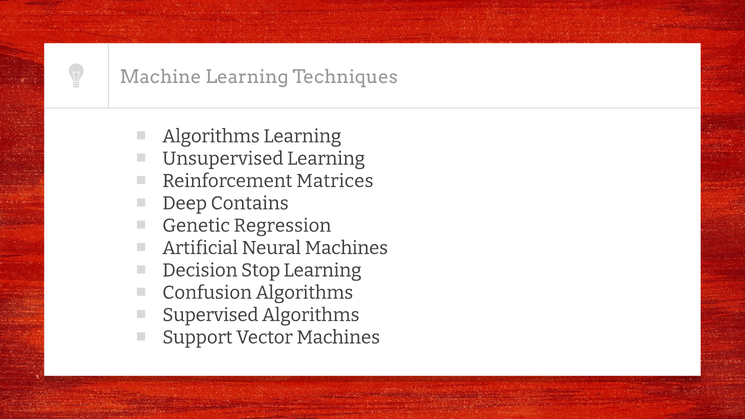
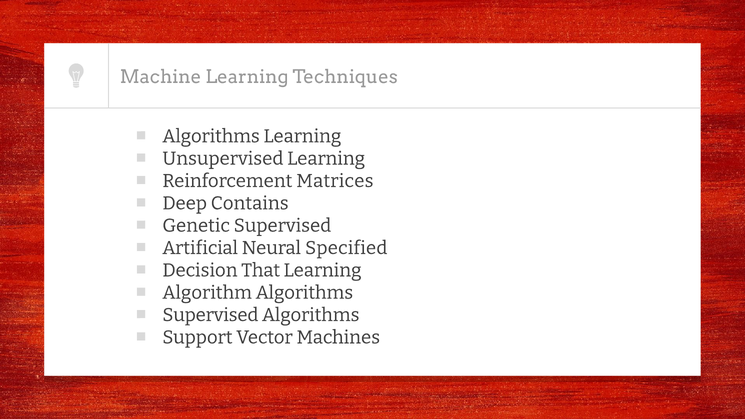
Genetic Regression: Regression -> Supervised
Neural Machines: Machines -> Specified
Stop: Stop -> That
Confusion: Confusion -> Algorithm
